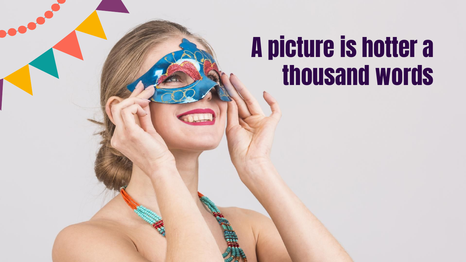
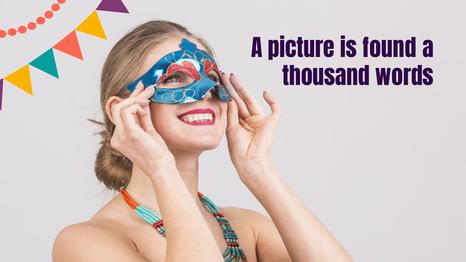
hotter: hotter -> found
